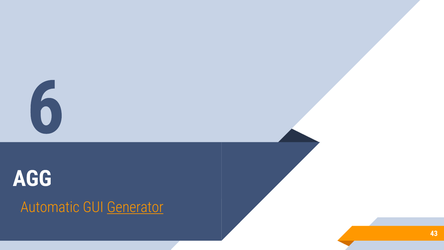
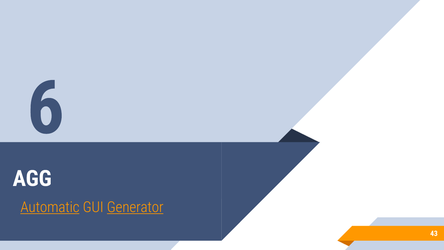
Automatic underline: none -> present
